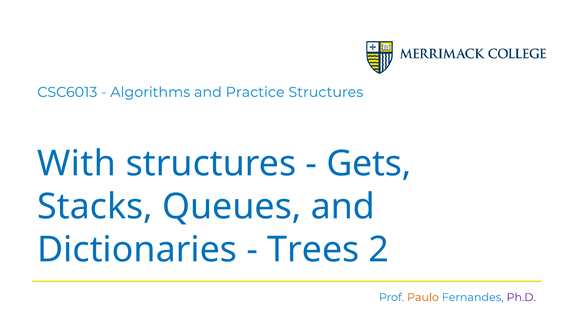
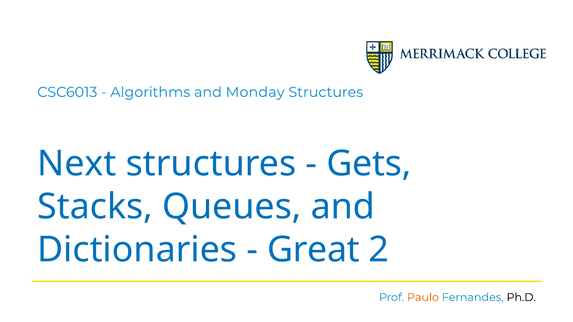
Practice: Practice -> Monday
With: With -> Next
Trees: Trees -> Great
Ph.D colour: purple -> black
